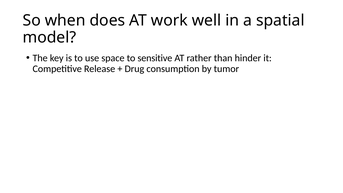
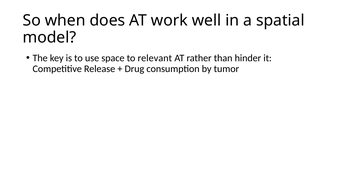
sensitive: sensitive -> relevant
